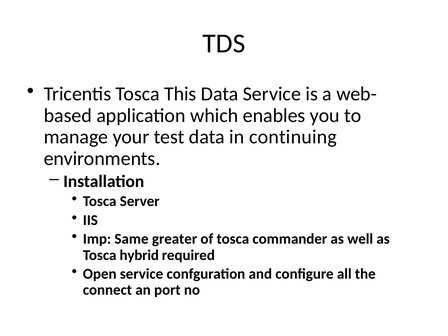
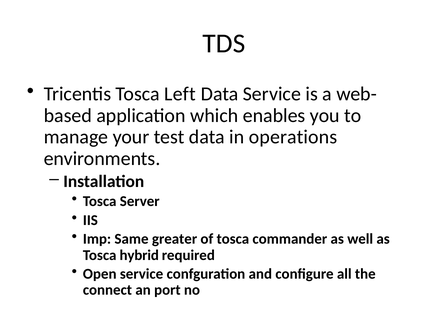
This: This -> Left
continuing: continuing -> operations
